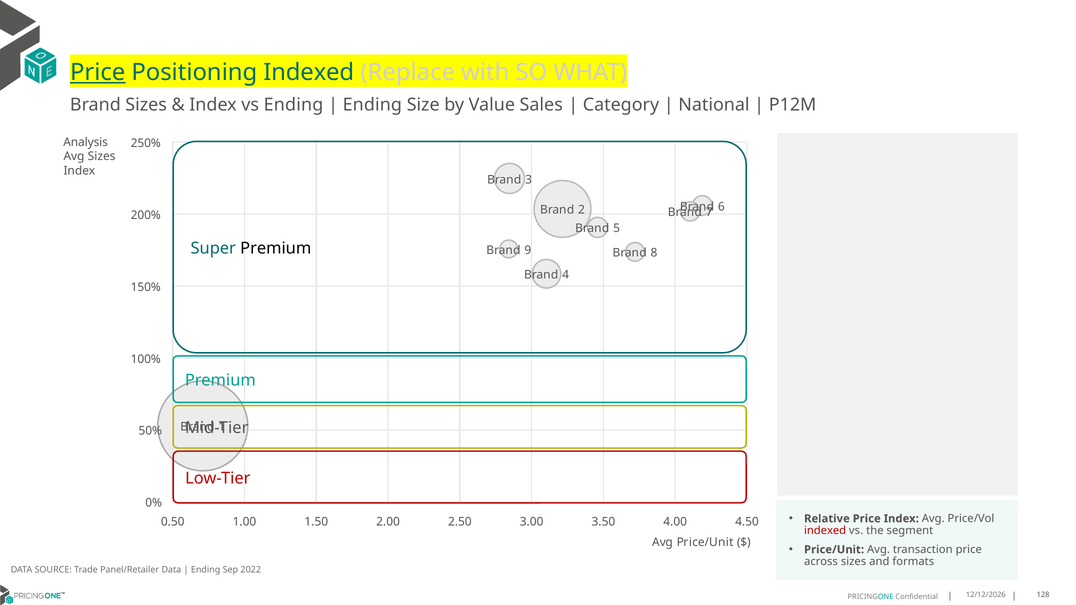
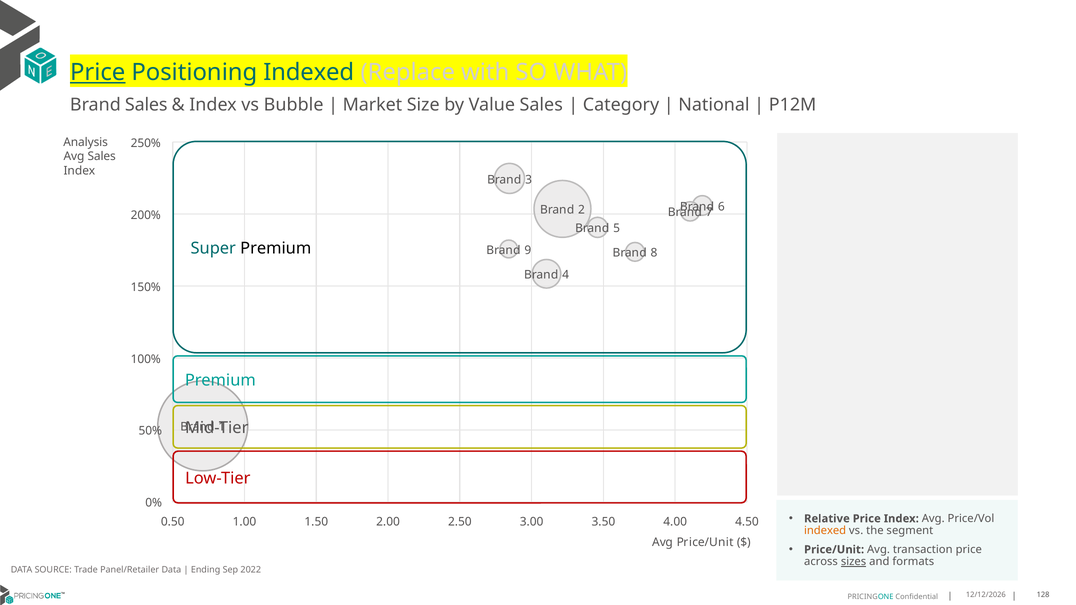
Brand Sizes: Sizes -> Sales
vs Ending: Ending -> Bubble
Ending at (372, 105): Ending -> Market
Avg Sizes: Sizes -> Sales
indexed at (825, 531) colour: red -> orange
sizes at (854, 562) underline: none -> present
